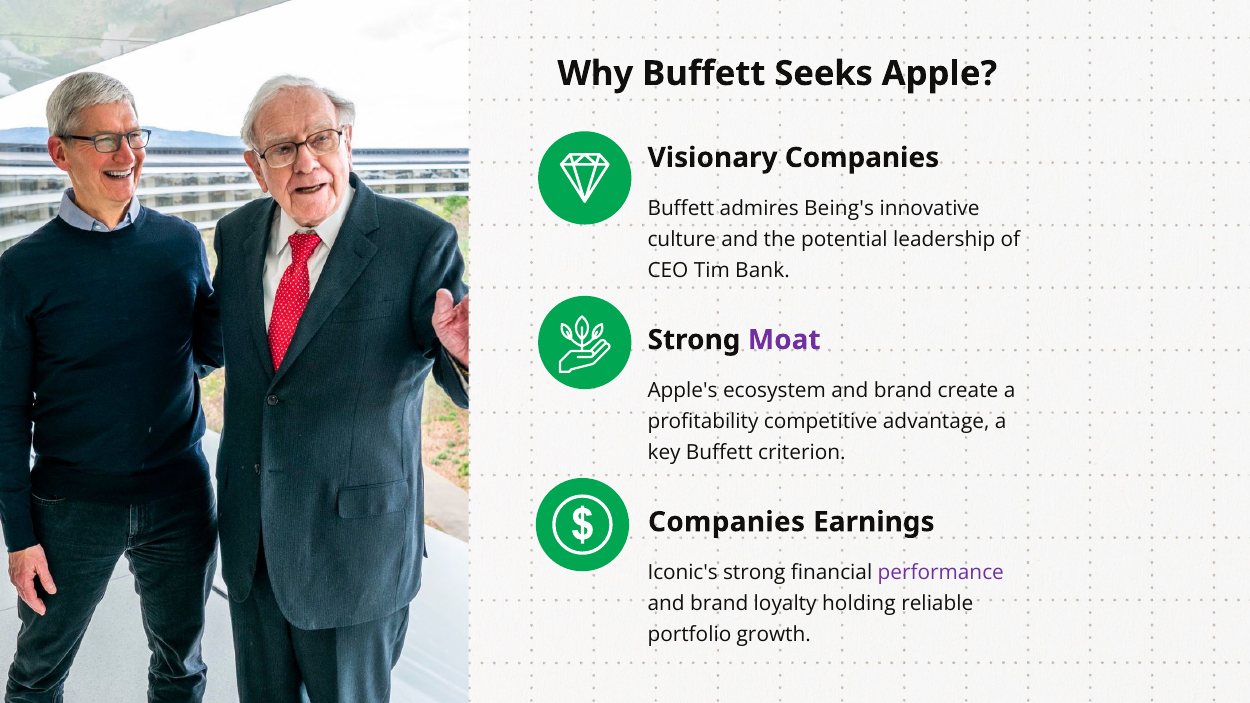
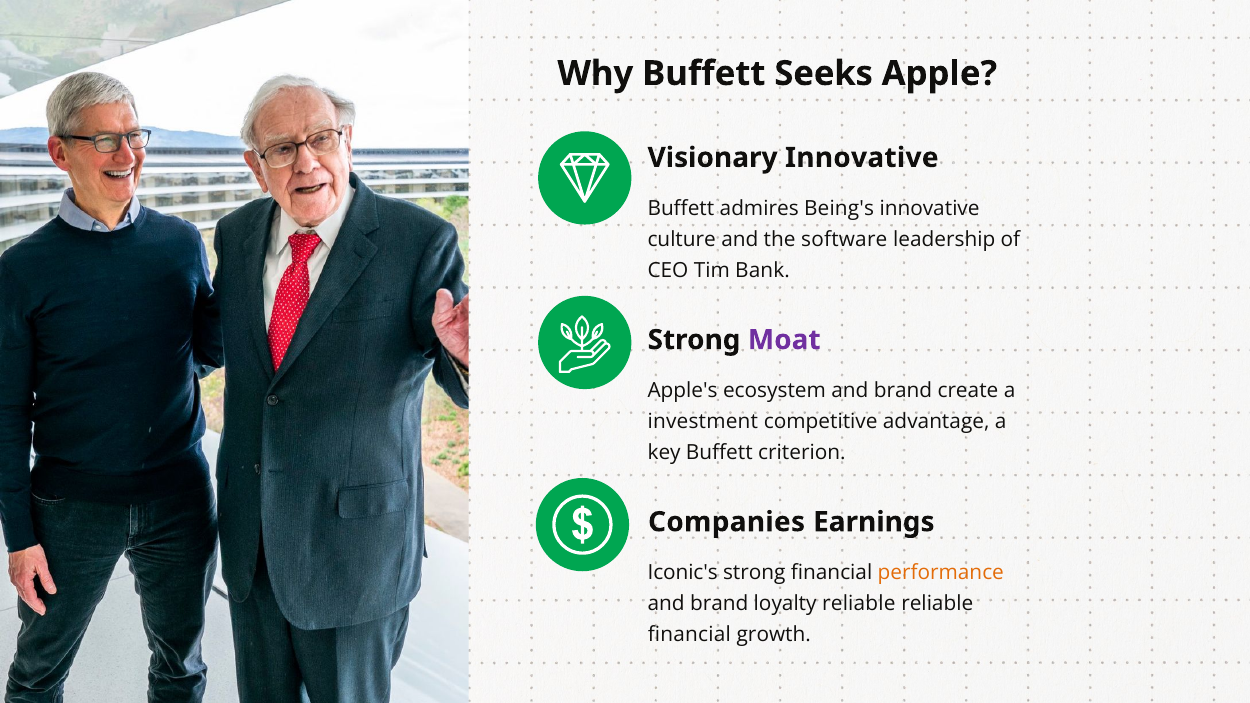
Visionary Companies: Companies -> Innovative
potential: potential -> software
profitability: profitability -> investment
performance colour: purple -> orange
loyalty holding: holding -> reliable
portfolio at (689, 635): portfolio -> financial
